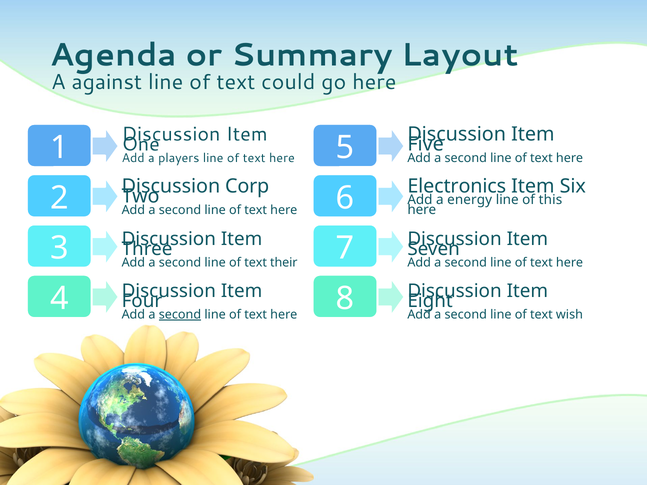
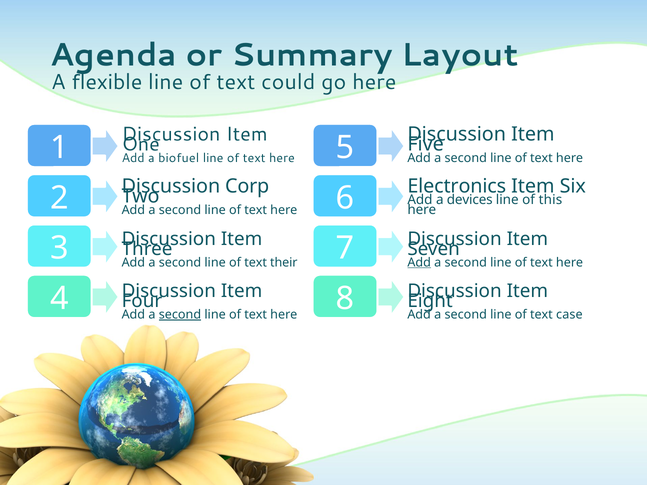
against: against -> flexible
players: players -> biofuel
energy: energy -> devices
Add at (419, 263) underline: none -> present
wish: wish -> case
